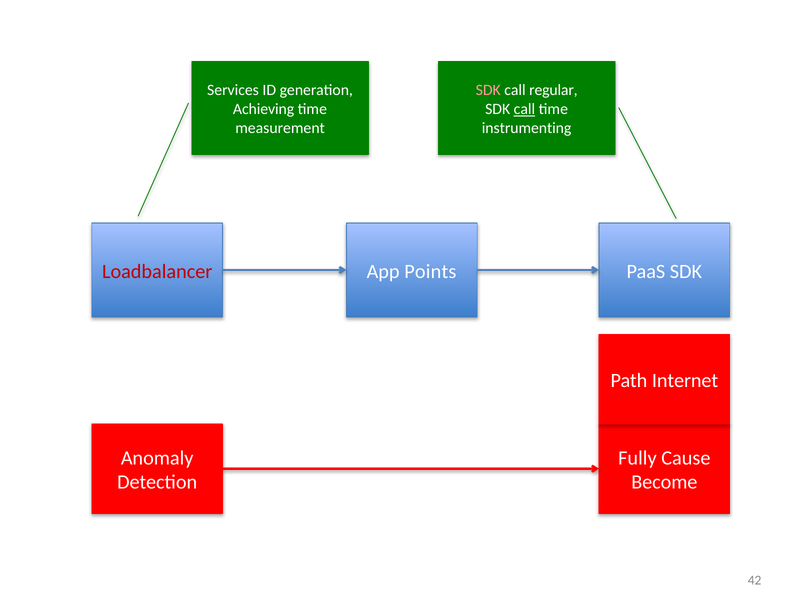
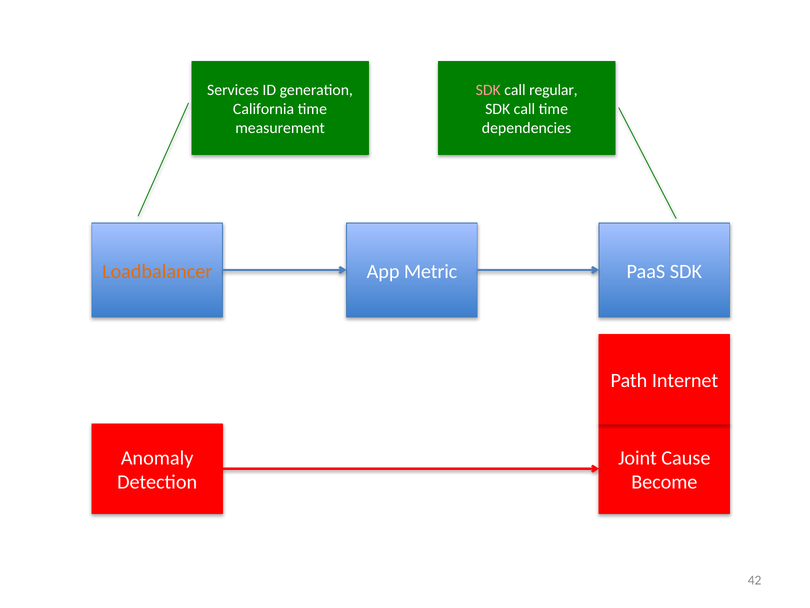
Achieving: Achieving -> California
call at (524, 109) underline: present -> none
instrumenting: instrumenting -> dependencies
Loadbalancer colour: red -> orange
Points: Points -> Metric
Fully: Fully -> Joint
